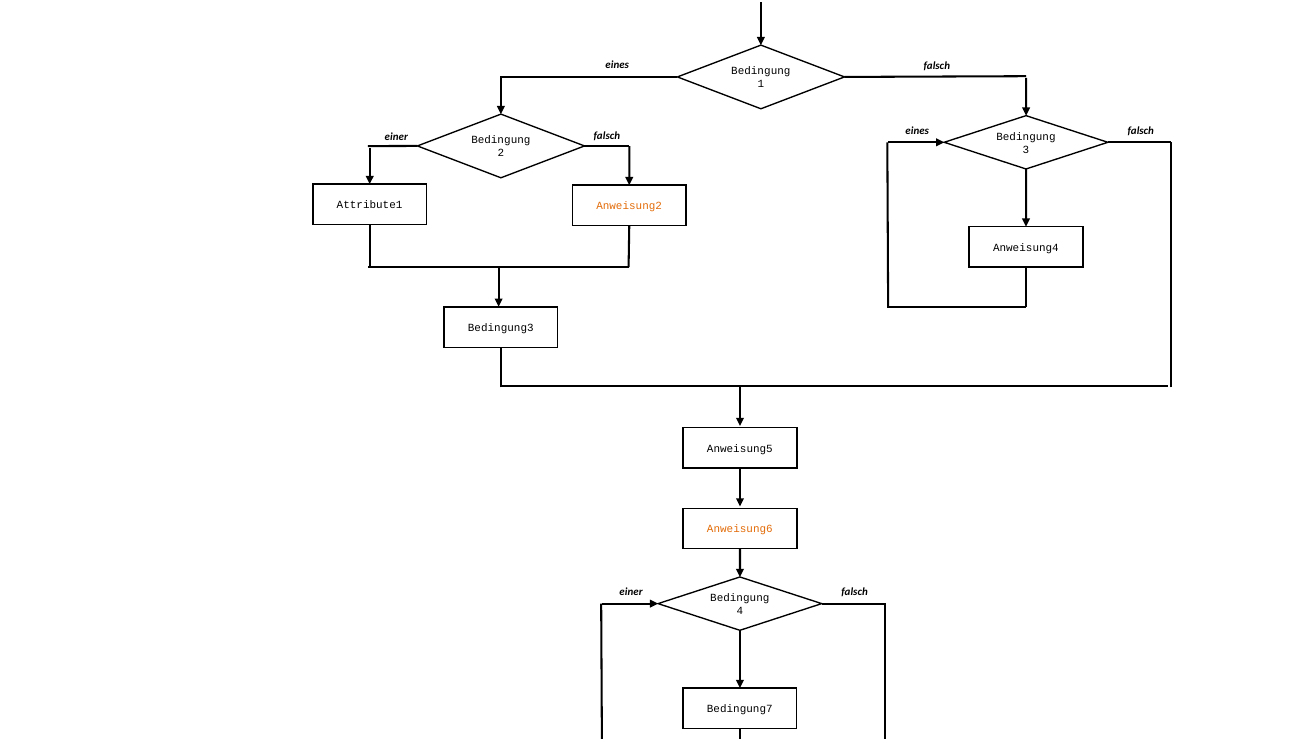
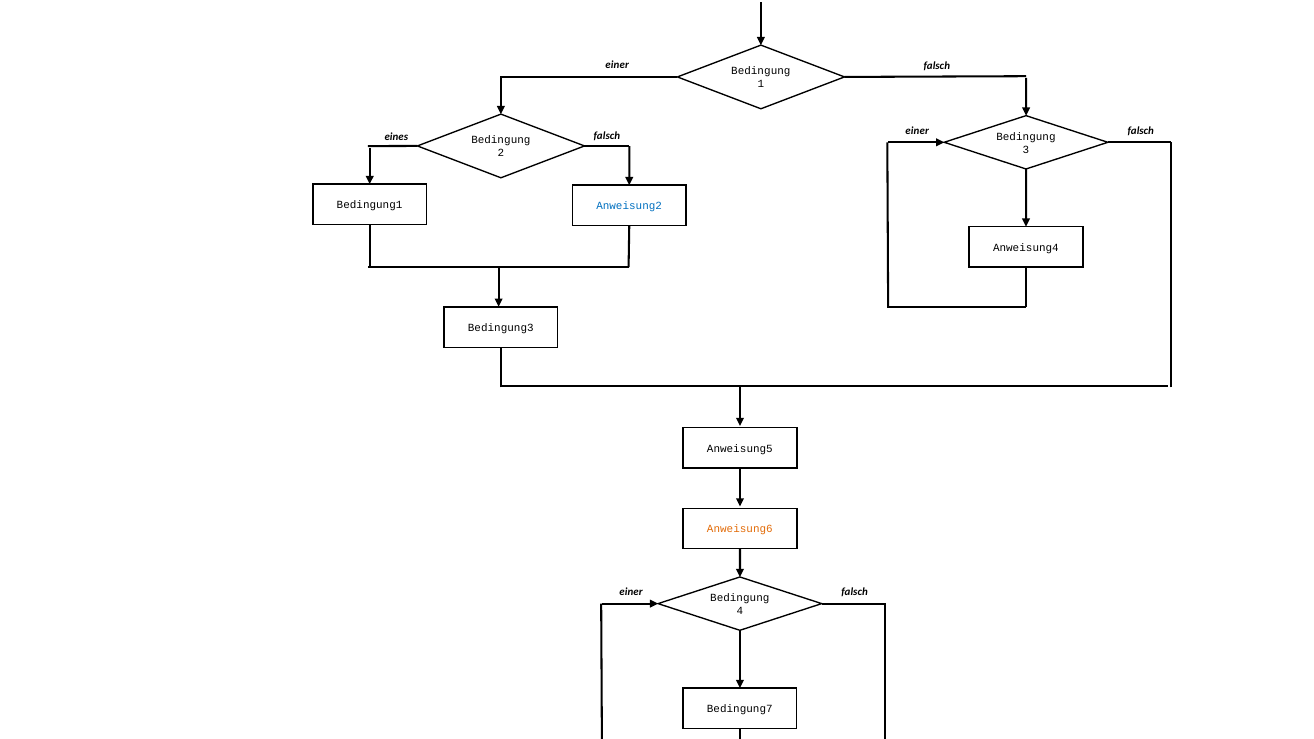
eines at (617, 65): eines -> einer
eines at (917, 131): eines -> einer
einer at (396, 137): einer -> eines
Attribute1: Attribute1 -> Bedingung1
Anweisung2 colour: orange -> blue
